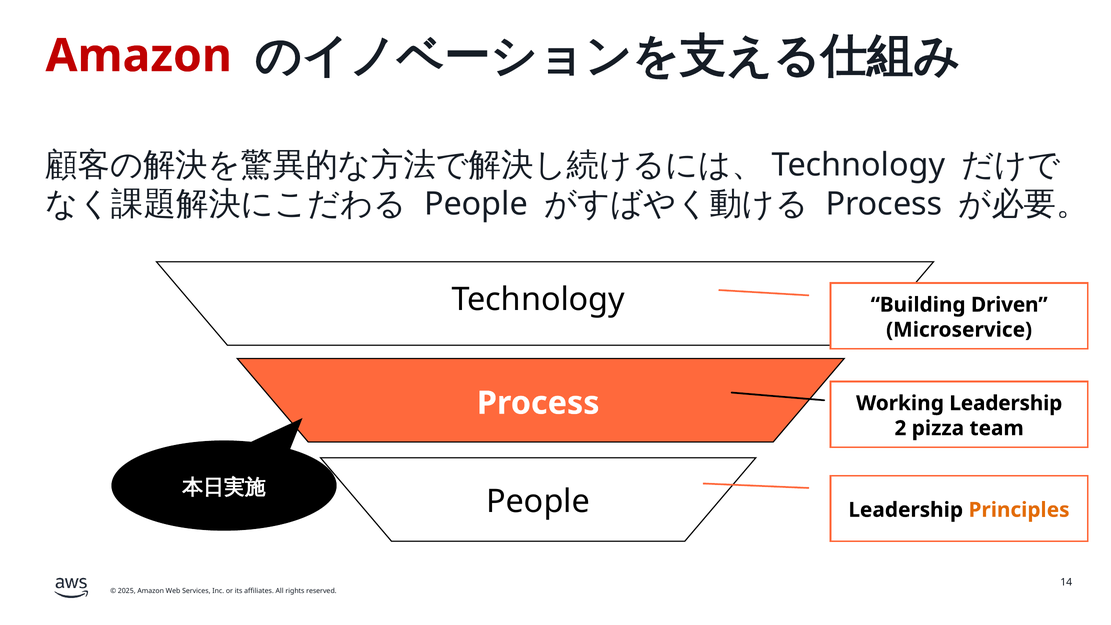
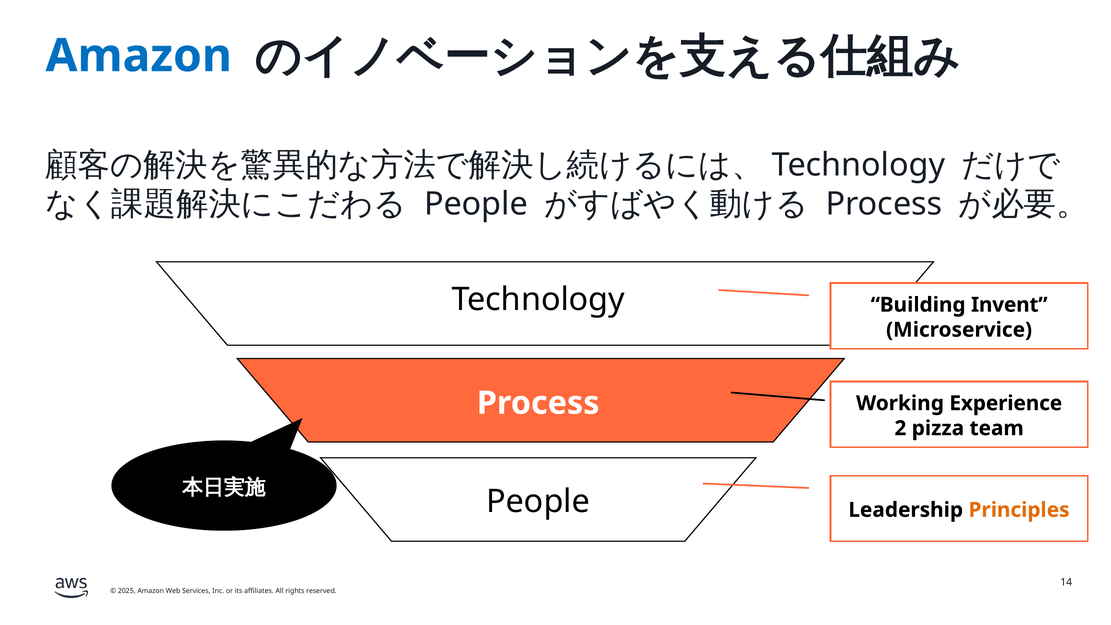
Amazon at (139, 56) colour: red -> blue
Driven: Driven -> Invent
Working Leadership: Leadership -> Experience
